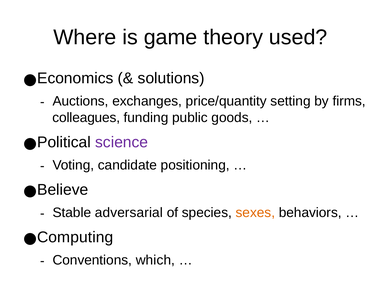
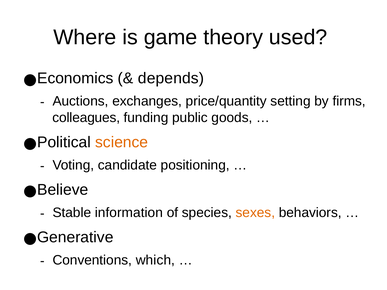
solutions: solutions -> depends
science colour: purple -> orange
adversarial: adversarial -> information
Computing: Computing -> Generative
